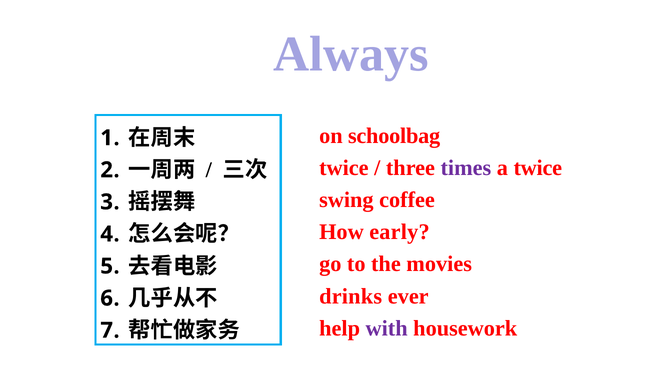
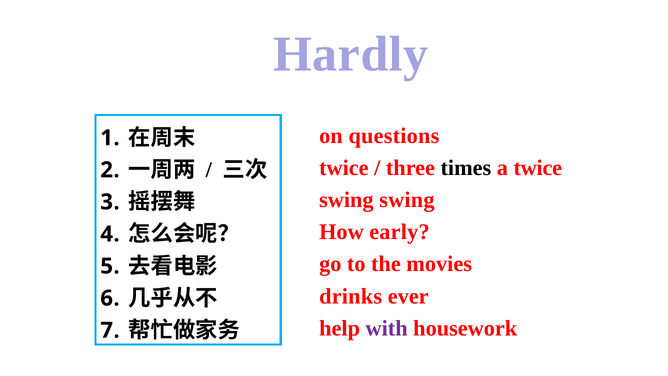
Always: Always -> Hardly
schoolbag: schoolbag -> questions
times colour: purple -> black
swing coffee: coffee -> swing
